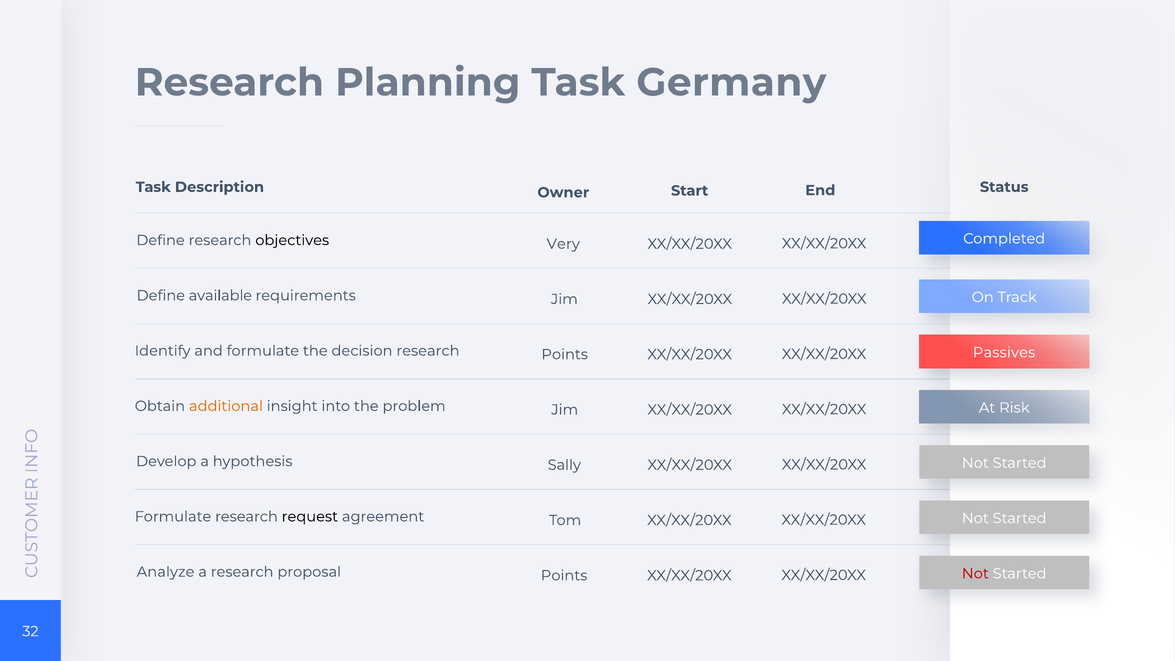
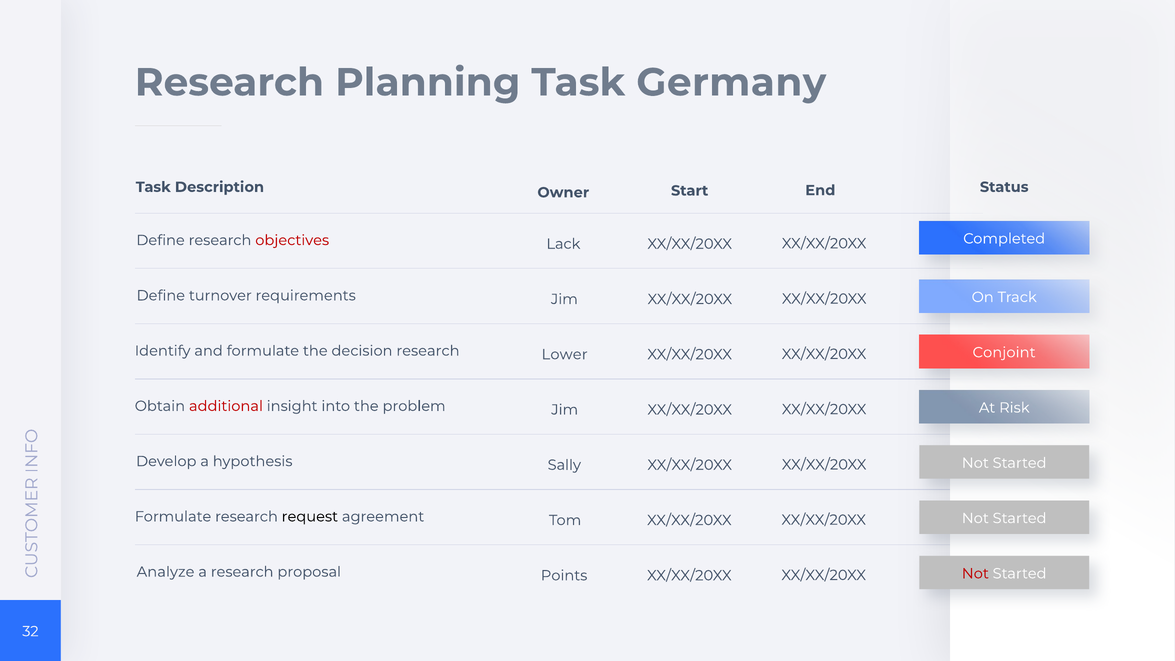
objectives colour: black -> red
Very: Very -> Lack
available: available -> turnover
Passives: Passives -> Conjoint
Points at (565, 354): Points -> Lower
additional colour: orange -> red
